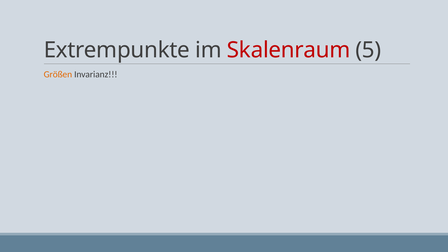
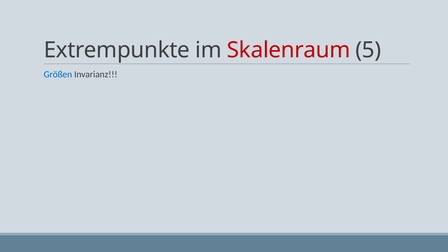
Größen colour: orange -> blue
